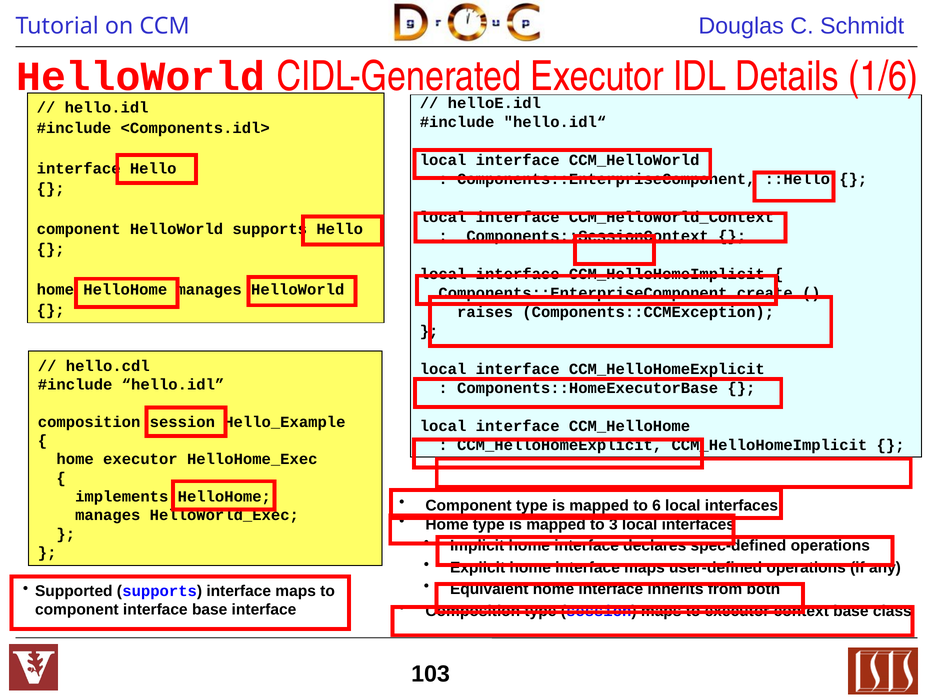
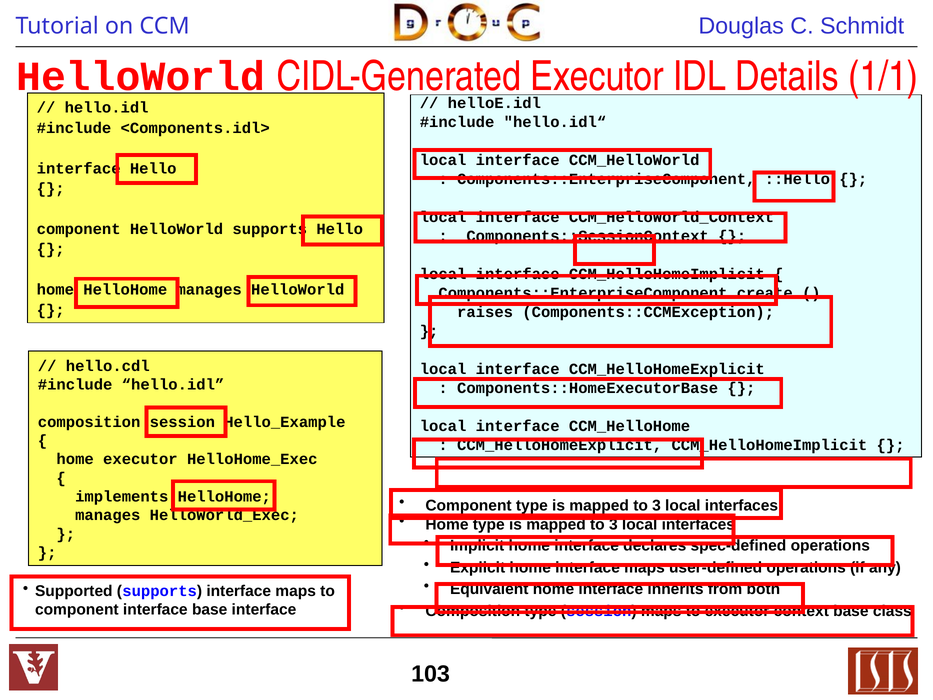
1/6: 1/6 -> 1/1
6 at (657, 505): 6 -> 3
